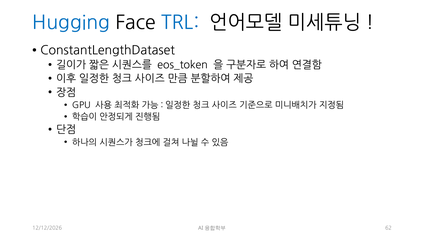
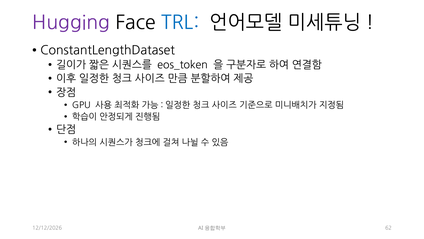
Hugging colour: blue -> purple
